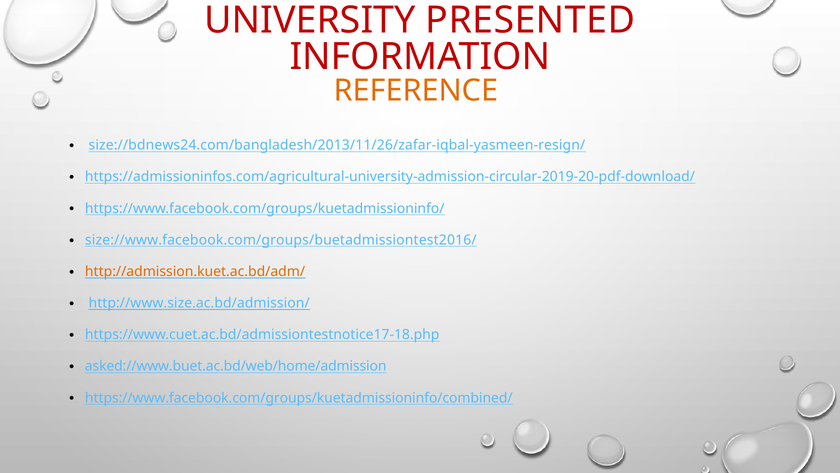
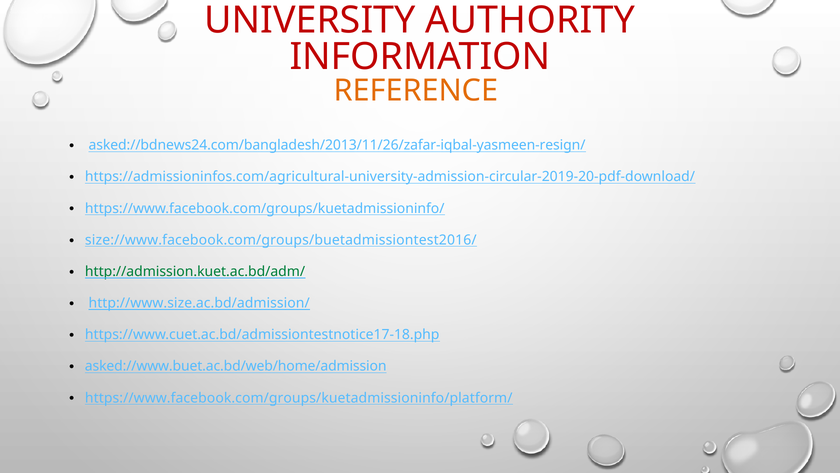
PRESENTED: PRESENTED -> AUTHORITY
size://bdnews24.com/bangladesh/2013/11/26/zafar-iqbal-yasmeen-resign/: size://bdnews24.com/bangladesh/2013/11/26/zafar-iqbal-yasmeen-resign/ -> asked://bdnews24.com/bangladesh/2013/11/26/zafar-iqbal-yasmeen-resign/
http://admission.kuet.ac.bd/adm/ colour: orange -> green
https://www.facebook.com/groups/kuetadmissioninfo/combined/: https://www.facebook.com/groups/kuetadmissioninfo/combined/ -> https://www.facebook.com/groups/kuetadmissioninfo/platform/
